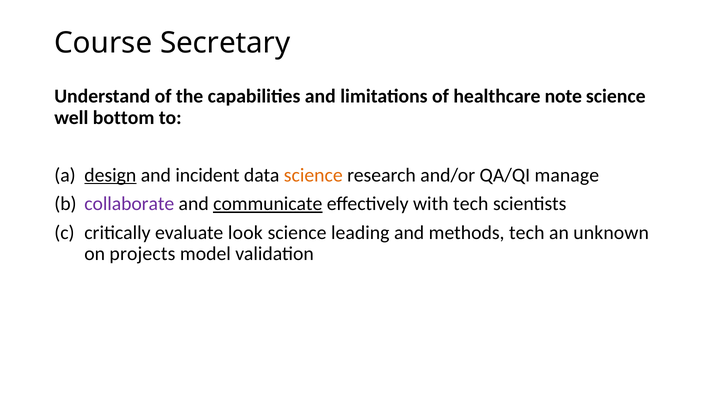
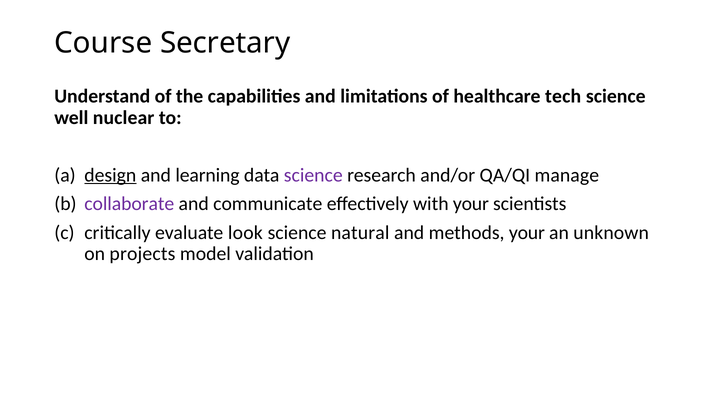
note: note -> tech
bottom: bottom -> nuclear
incident: incident -> learning
science at (313, 175) colour: orange -> purple
communicate underline: present -> none
with tech: tech -> your
leading: leading -> natural
methods tech: tech -> your
